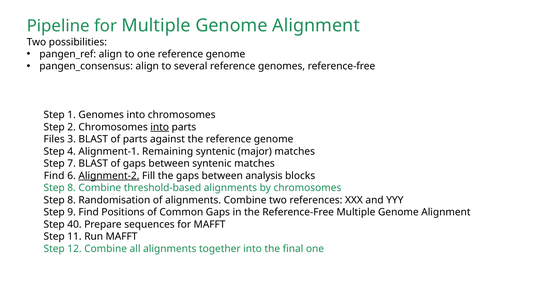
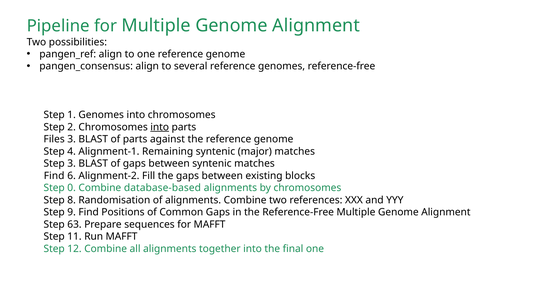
Step 7: 7 -> 3
Alignment-2 underline: present -> none
analysis: analysis -> existing
8 at (72, 188): 8 -> 0
threshold-based: threshold-based -> database-based
40: 40 -> 63
